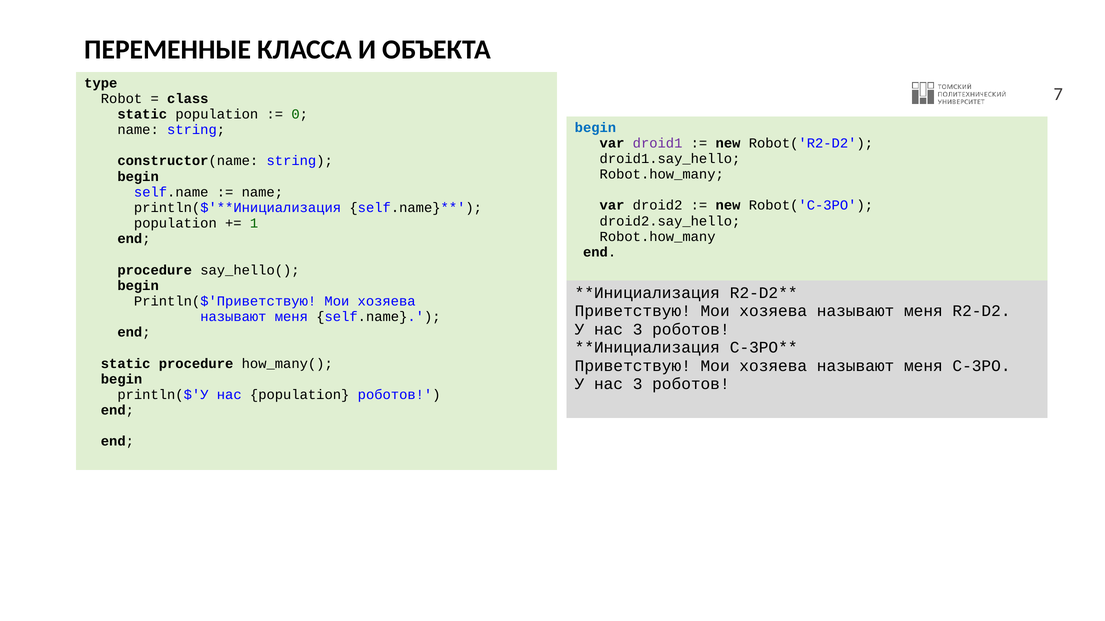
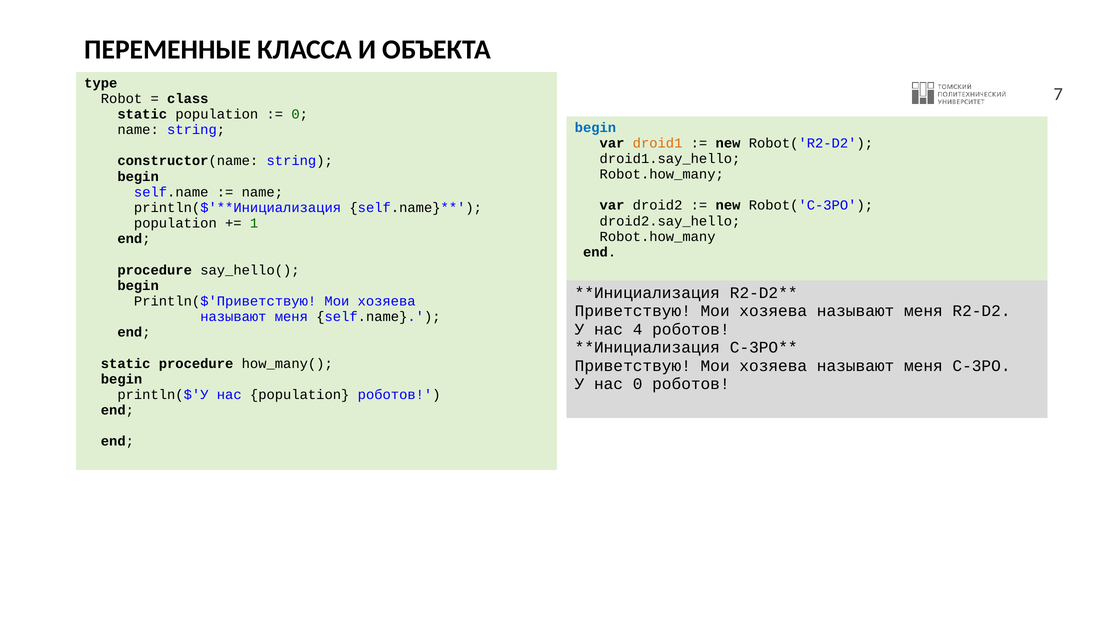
droid1 colour: purple -> orange
3 at (638, 330): 3 -> 4
3 at (638, 384): 3 -> 0
